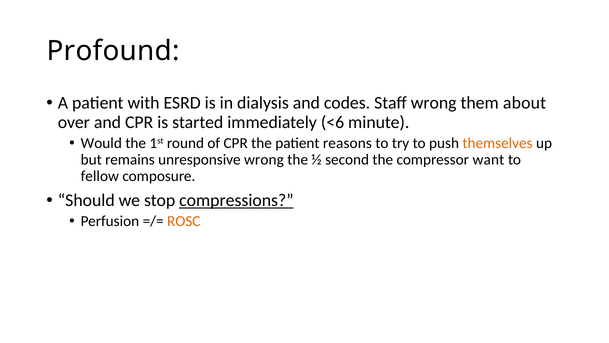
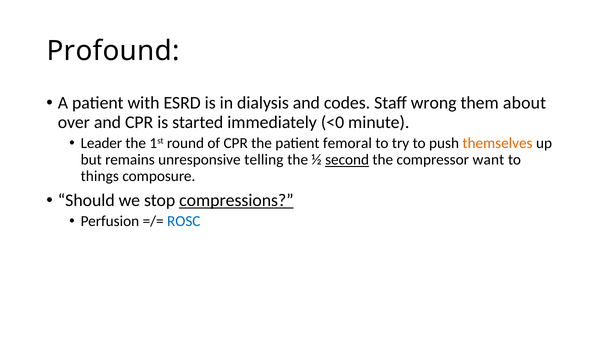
<6: <6 -> <0
Would: Would -> Leader
reasons: reasons -> femoral
unresponsive wrong: wrong -> telling
second underline: none -> present
fellow: fellow -> things
ROSC colour: orange -> blue
